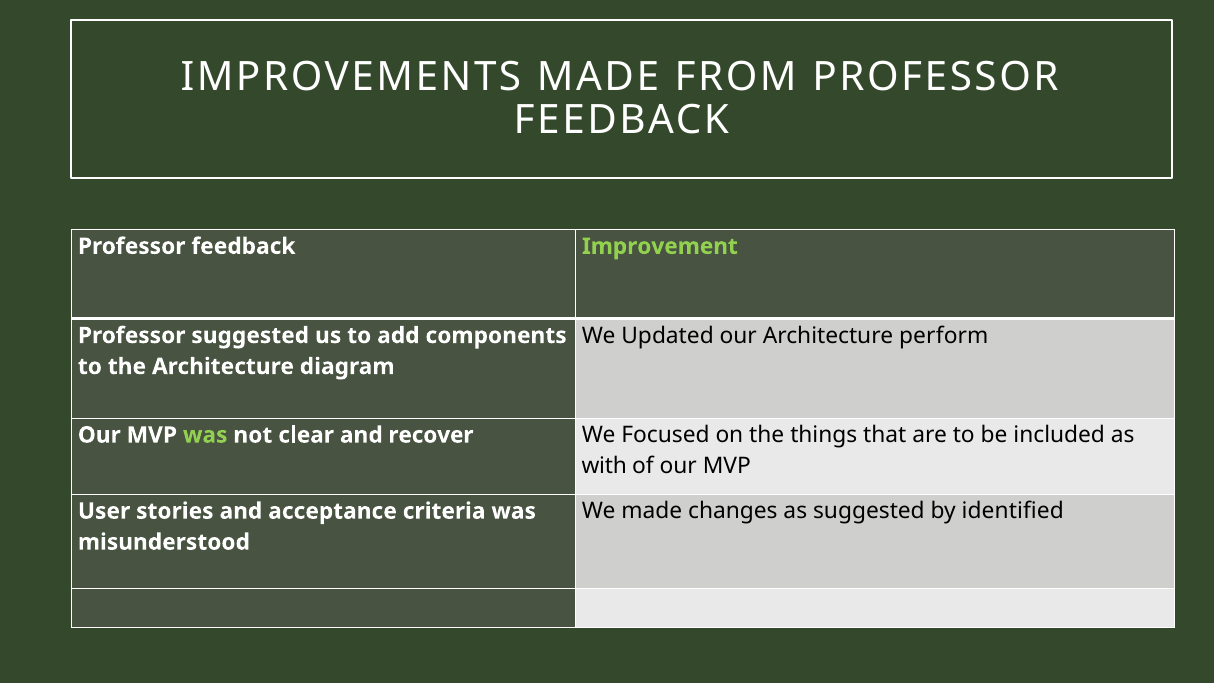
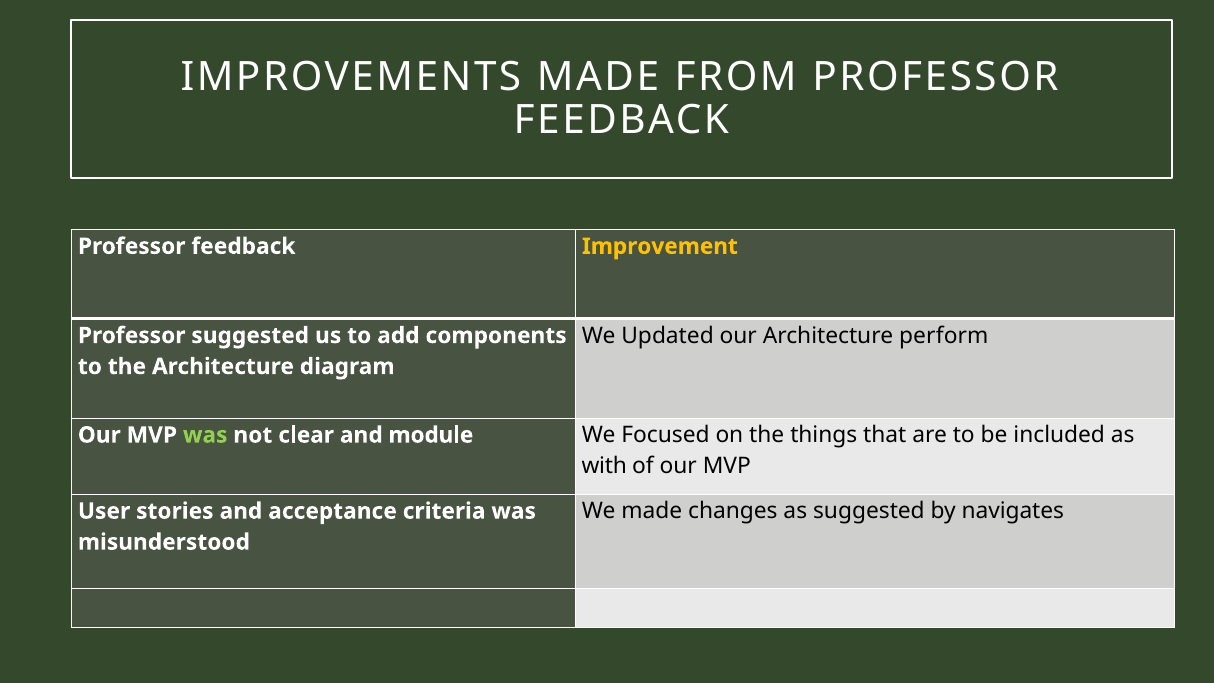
Improvement colour: light green -> yellow
recover: recover -> module
identified: identified -> navigates
